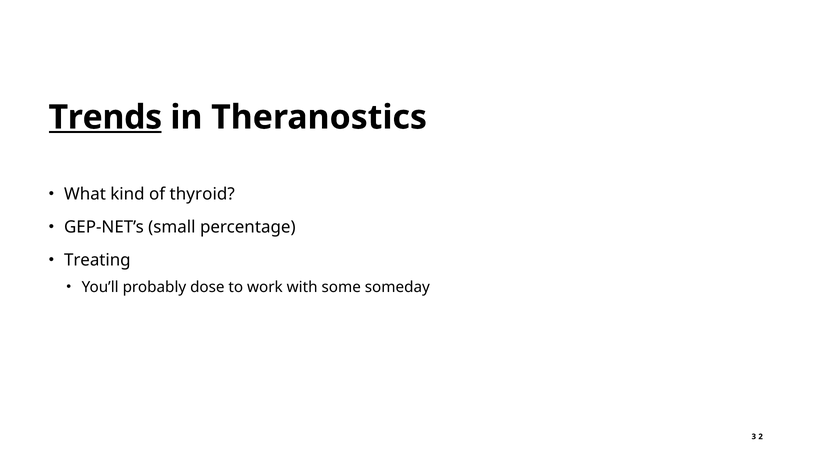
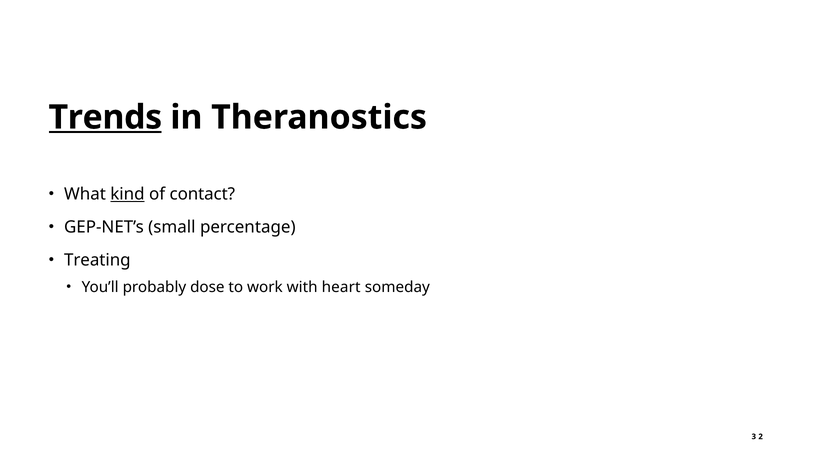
kind underline: none -> present
thyroid: thyroid -> contact
some: some -> heart
